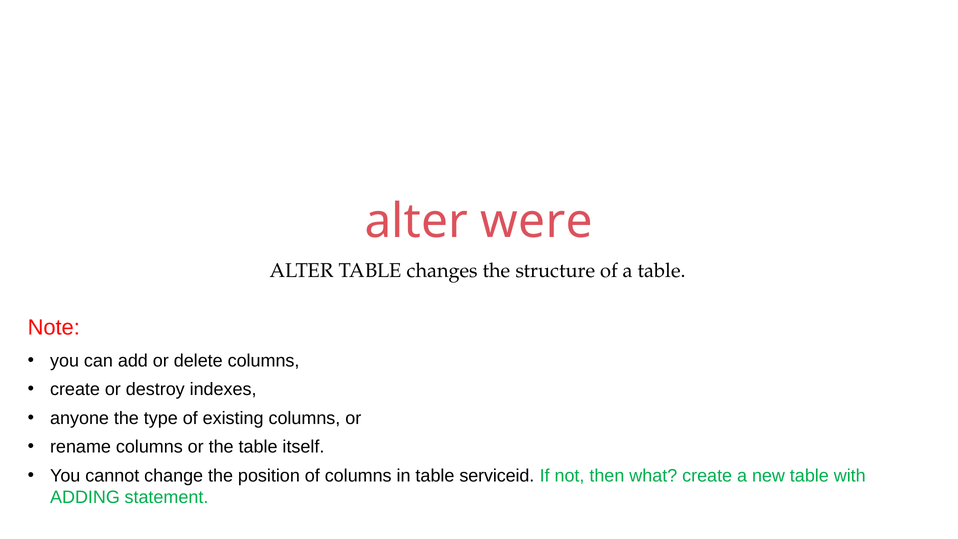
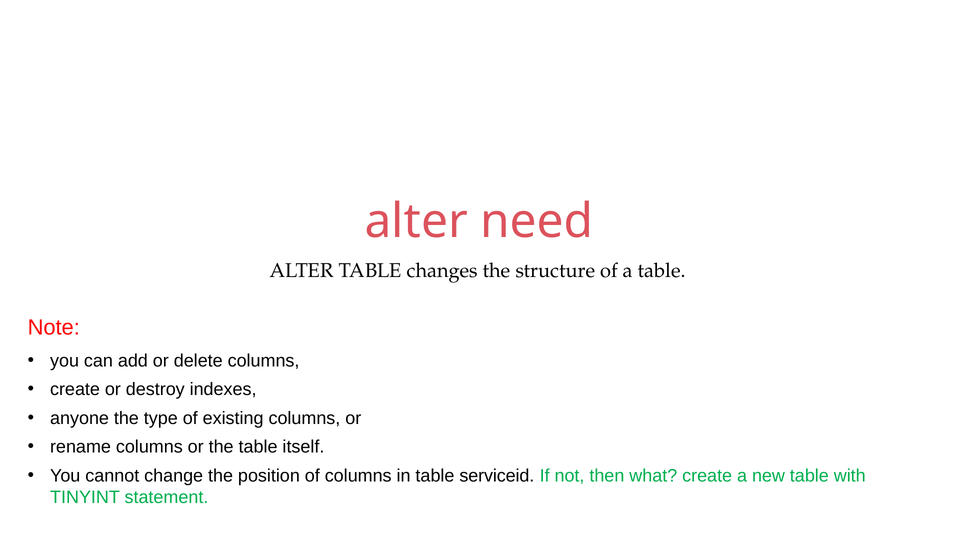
were: were -> need
ADDING: ADDING -> TINYINT
